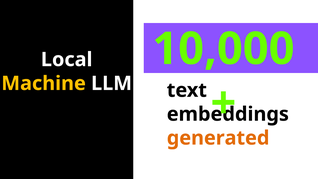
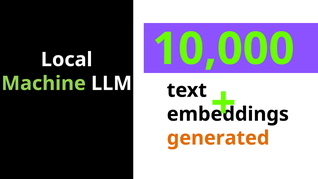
Machine colour: yellow -> light green
